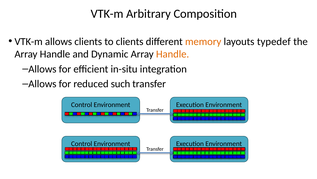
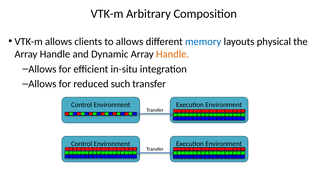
to clients: clients -> allows
memory colour: orange -> blue
typedef: typedef -> physical
